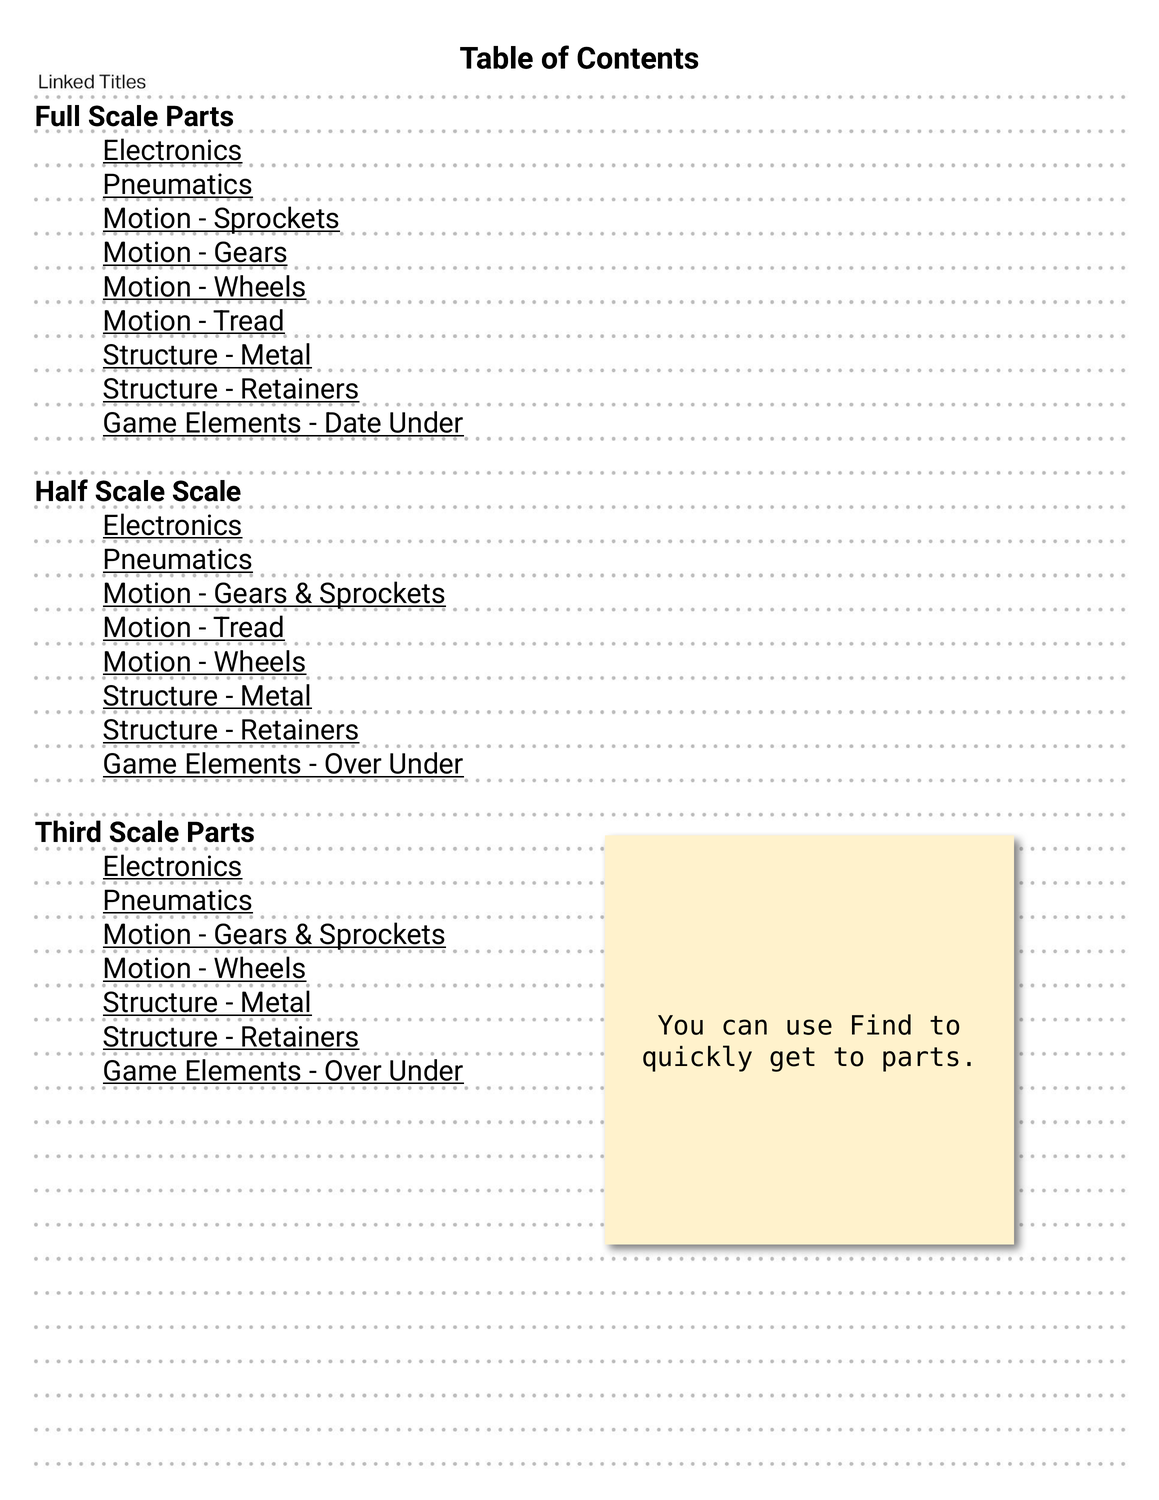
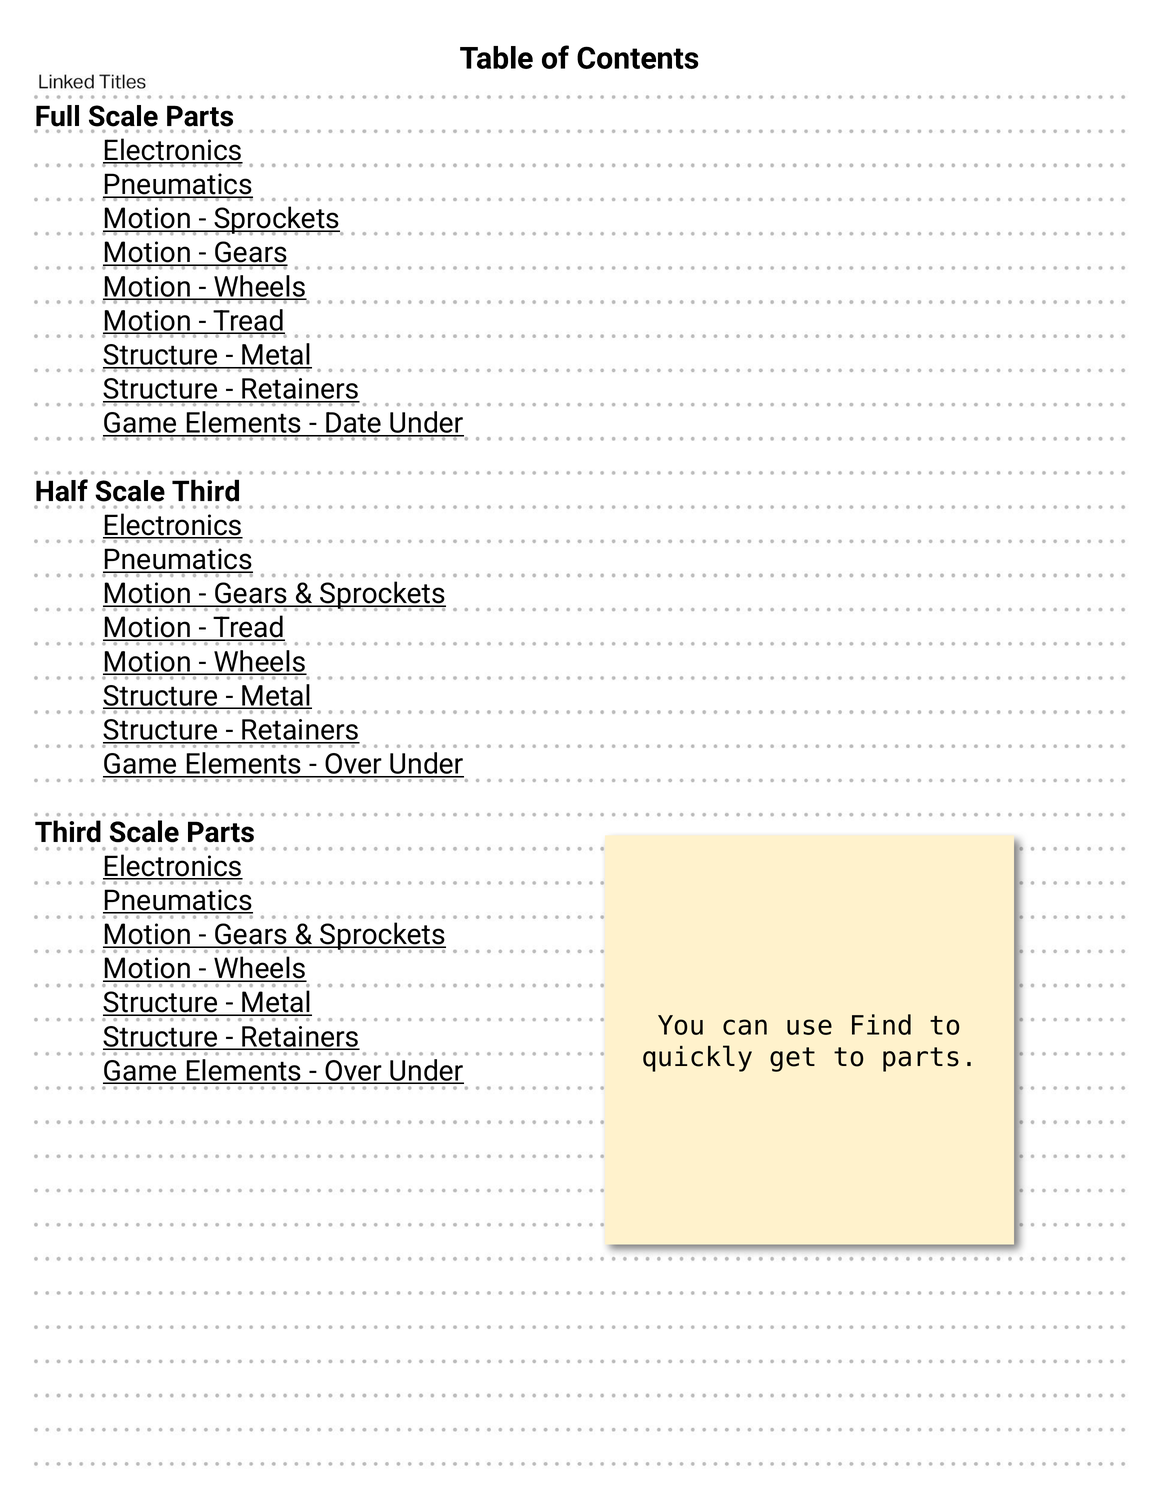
Scale Scale: Scale -> Third
